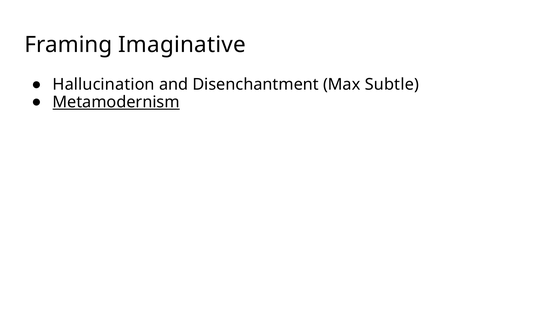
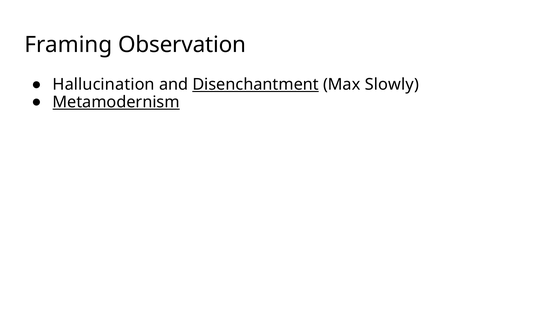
Imaginative: Imaginative -> Observation
Disenchantment underline: none -> present
Subtle: Subtle -> Slowly
